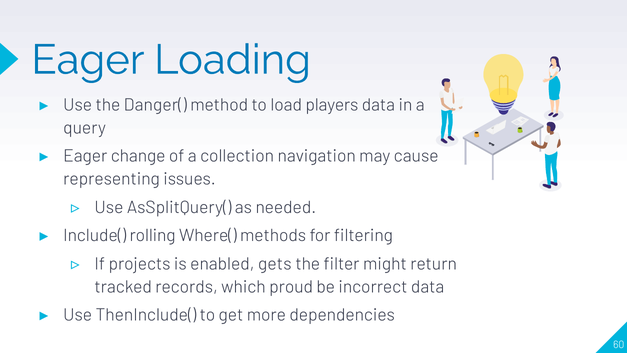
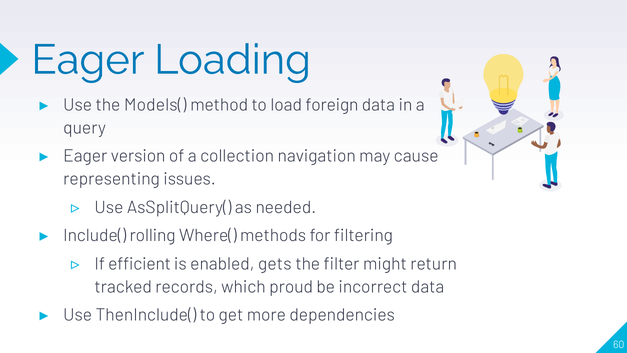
Danger(: Danger( -> Models(
players: players -> foreign
change: change -> version
projects: projects -> efficient
